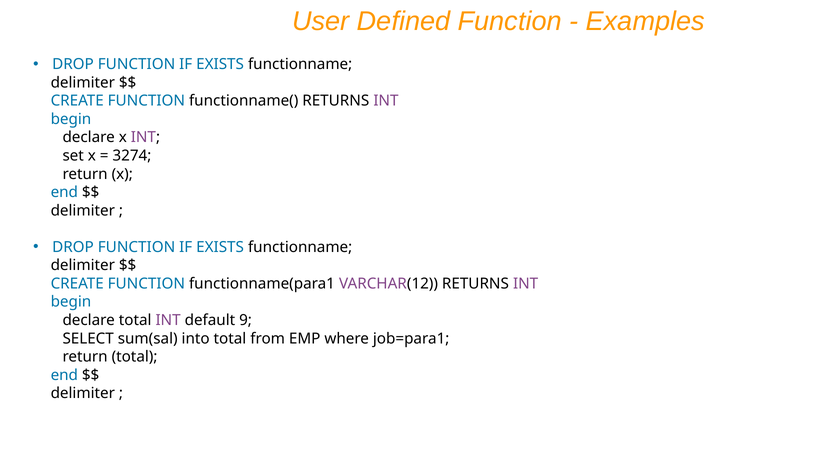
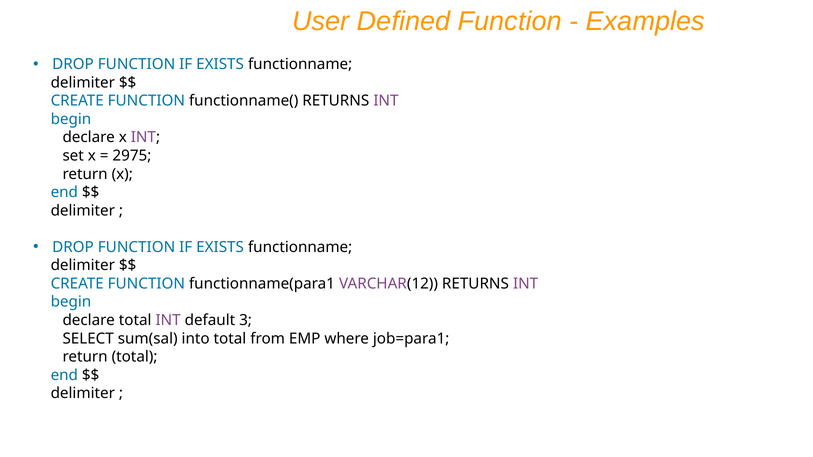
3274: 3274 -> 2975
9: 9 -> 3
